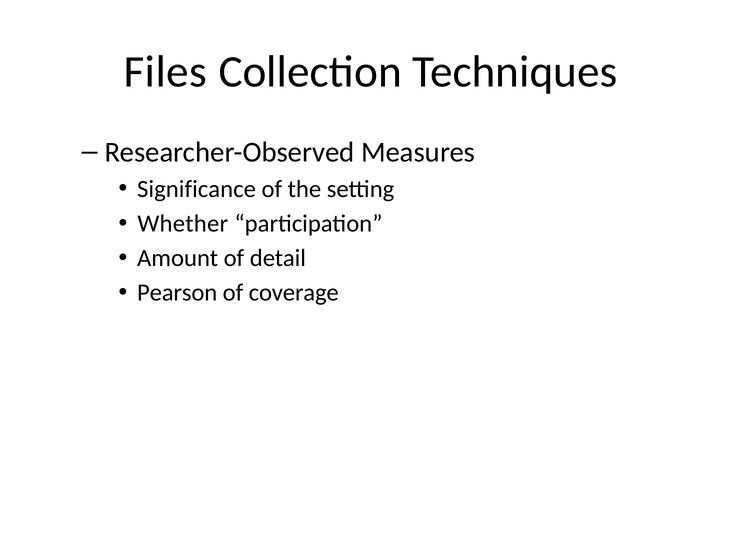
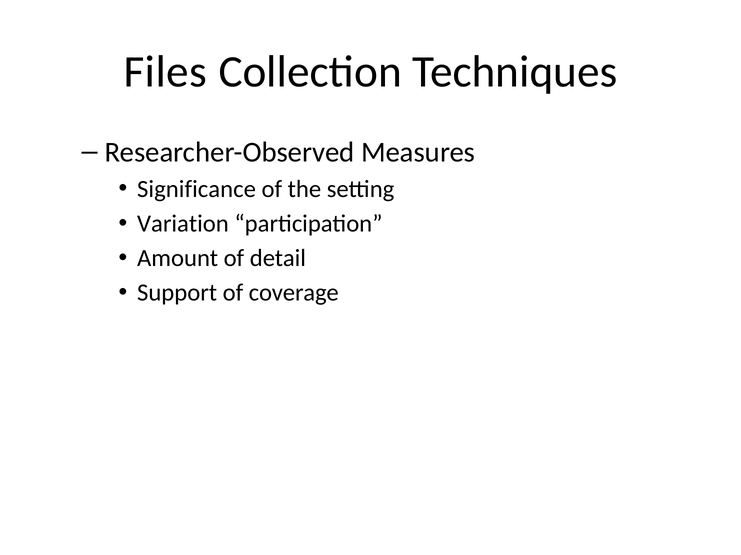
Whether: Whether -> Variation
Pearson: Pearson -> Support
